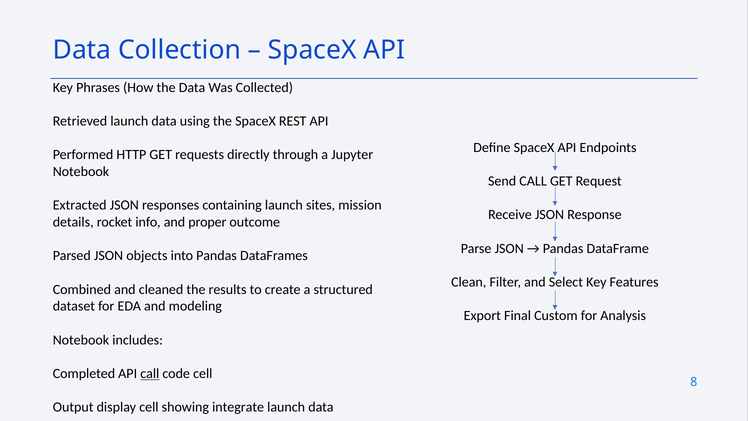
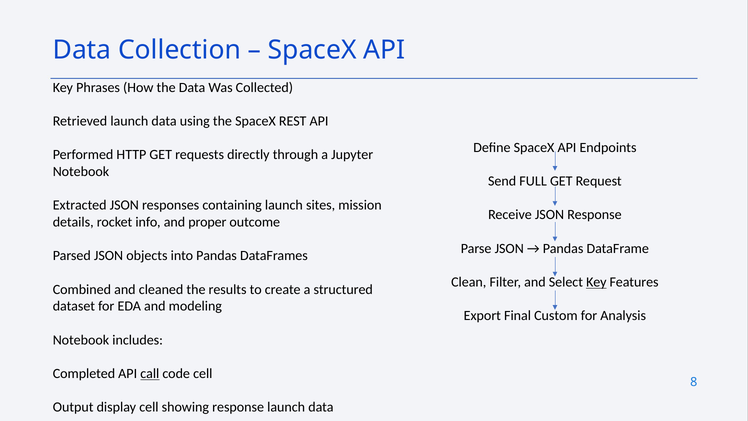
Send CALL: CALL -> FULL
Key at (596, 282) underline: none -> present
showing integrate: integrate -> response
